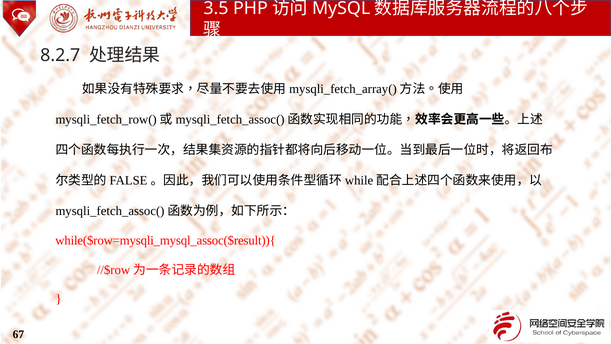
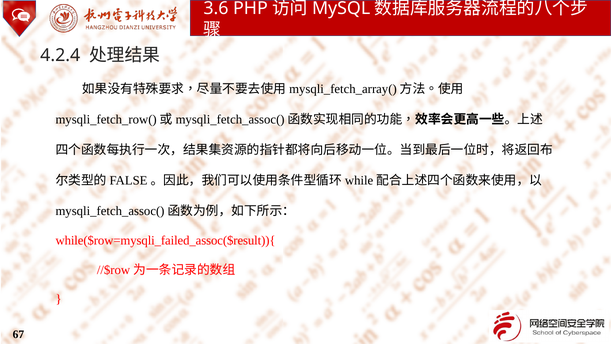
3.5: 3.5 -> 3.6
8.2.7: 8.2.7 -> 4.2.4
while($row=mysqli_mysql_assoc($result)){: while($row=mysqli_mysql_assoc($result)){ -> while($row=mysqli_failed_assoc($result)){
